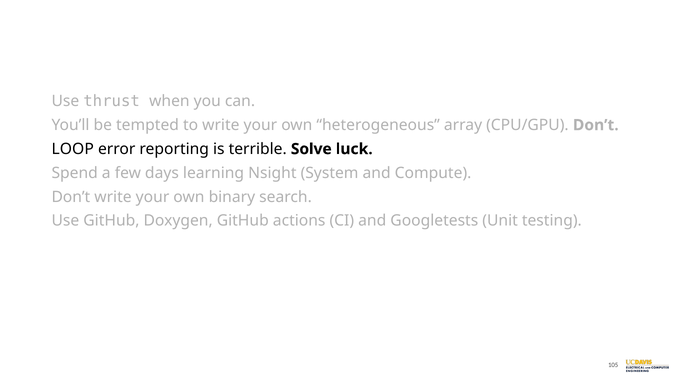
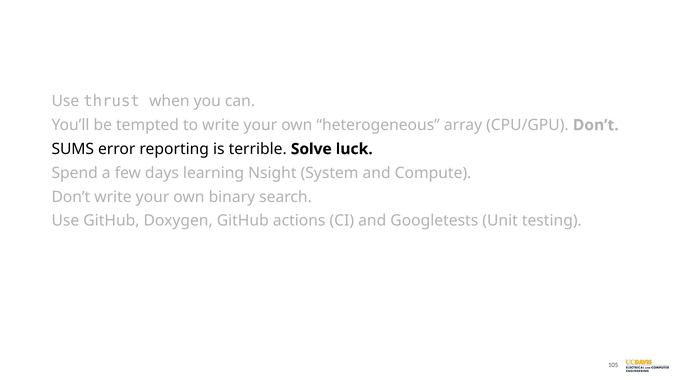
LOOP: LOOP -> SUMS
